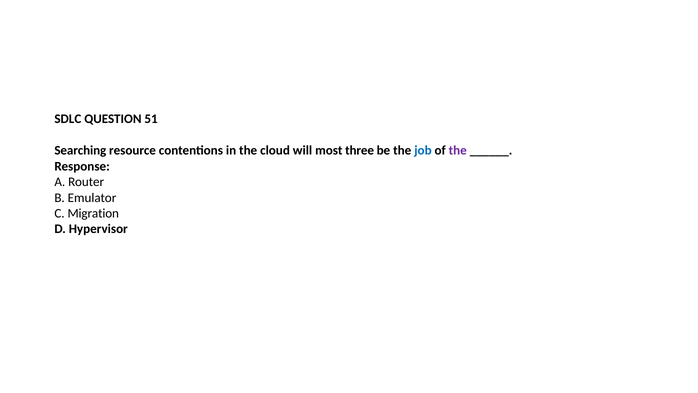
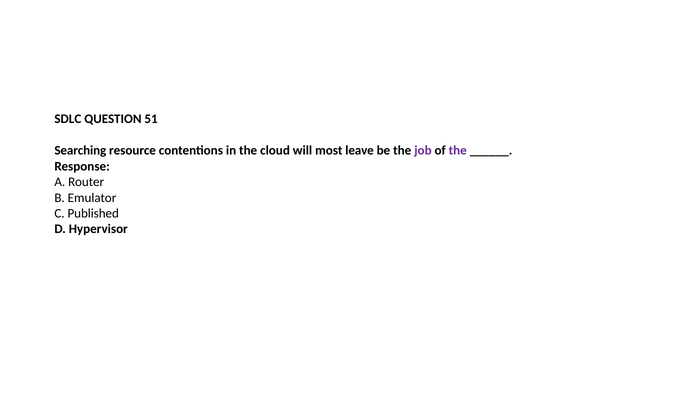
three: three -> leave
job colour: blue -> purple
Migration: Migration -> Published
